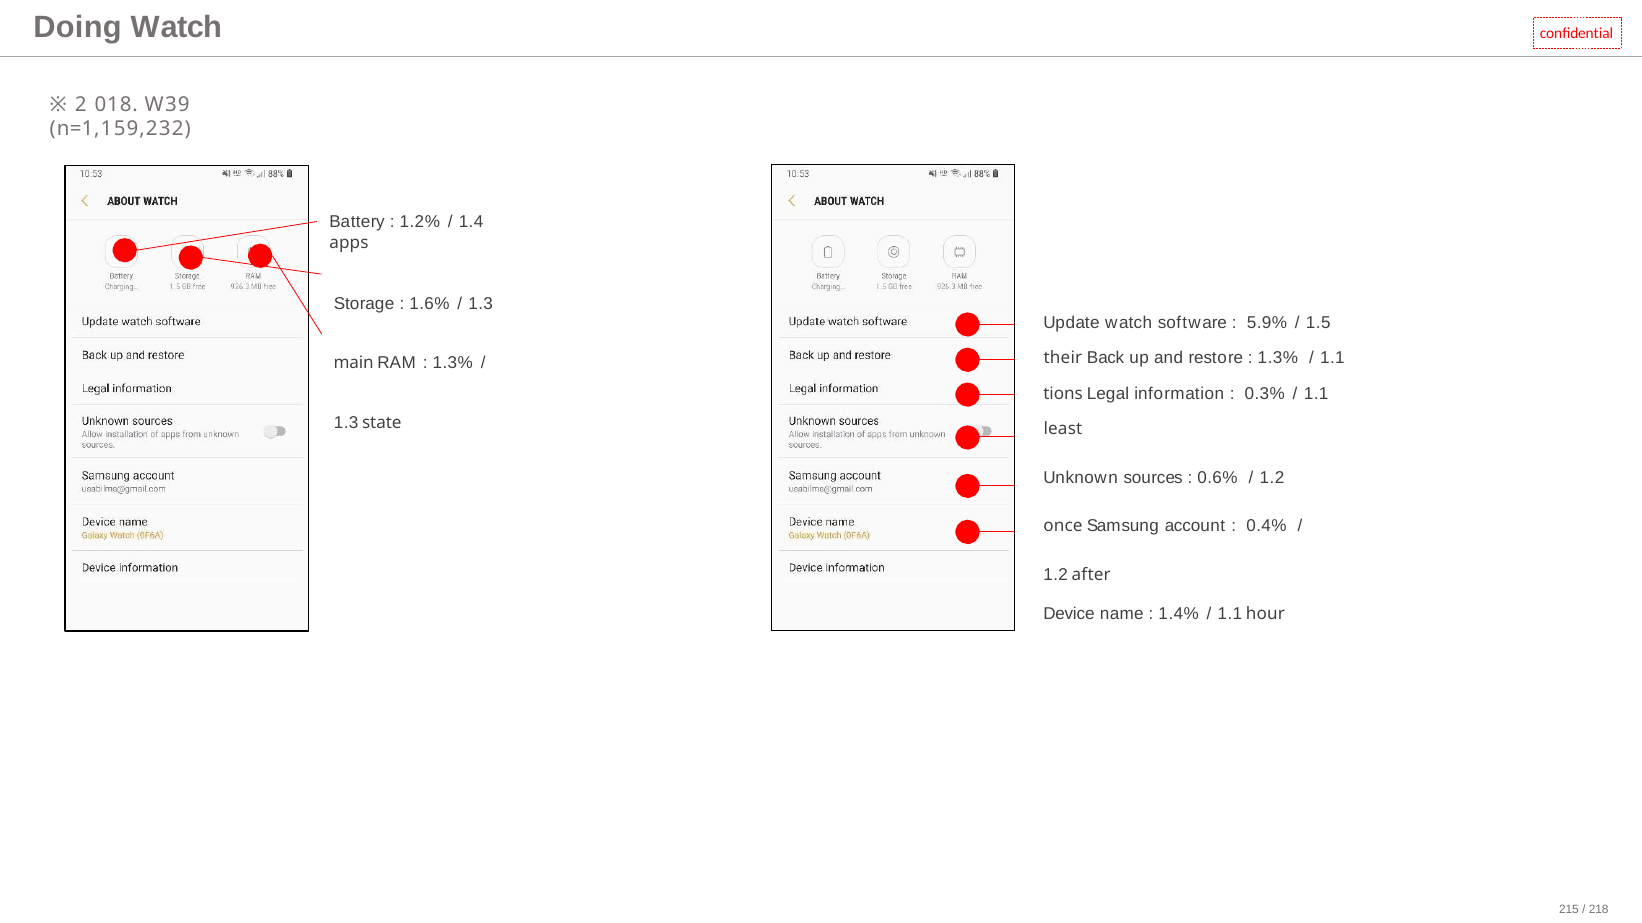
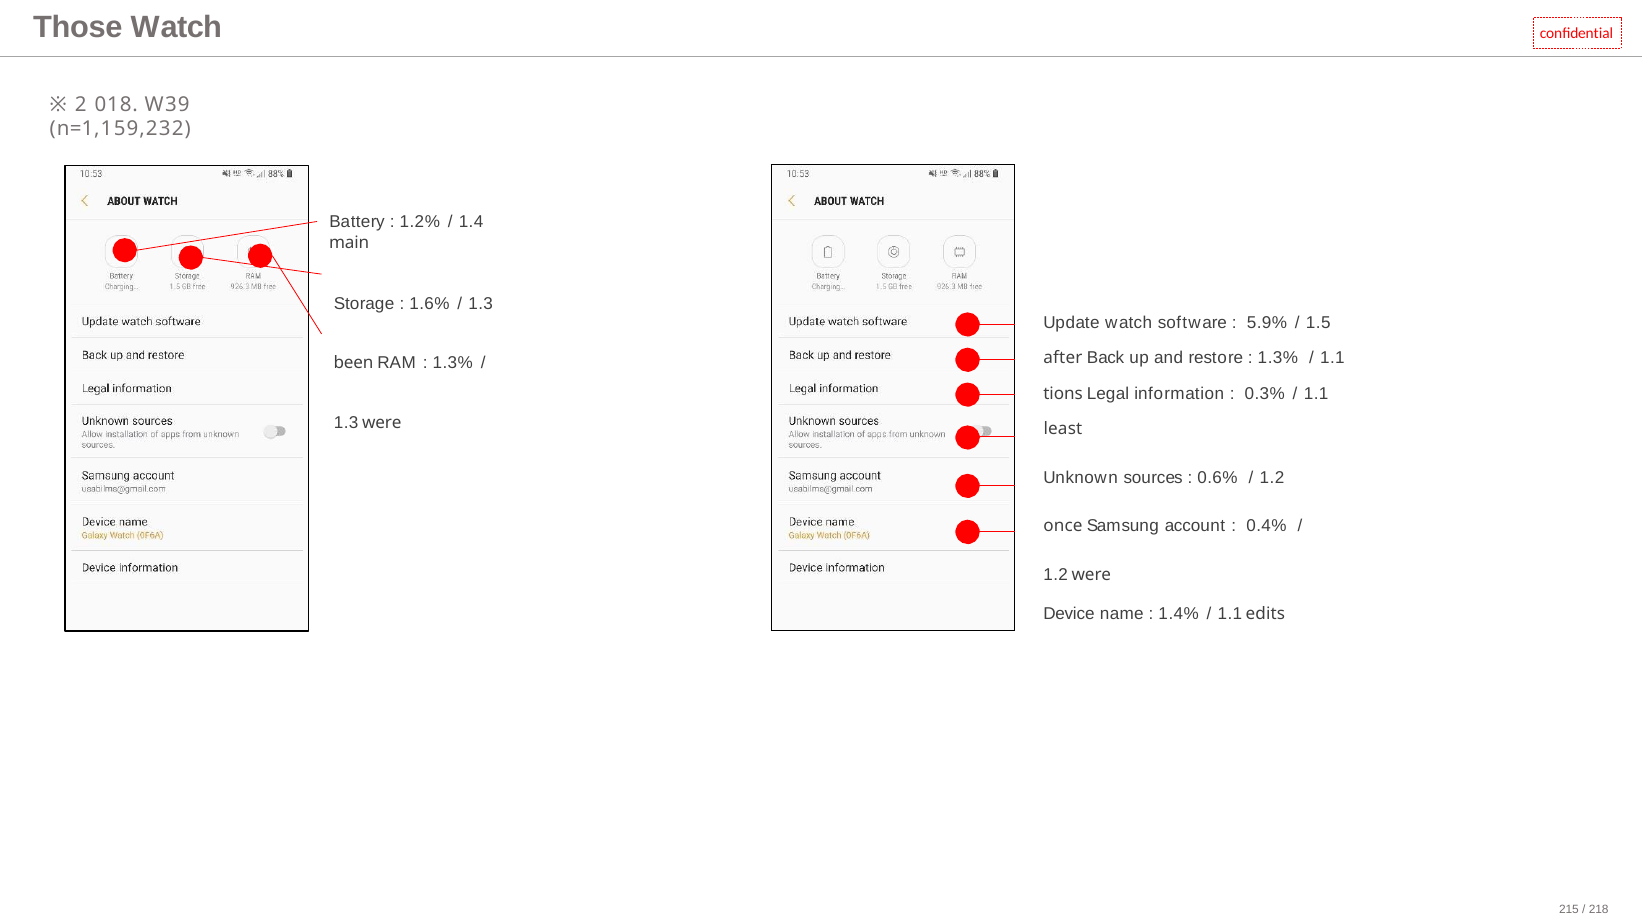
Doing: Doing -> Those
apps: apps -> main
their: their -> after
main: main -> been
1.3 state: state -> were
1.2 after: after -> were
hour: hour -> edits
